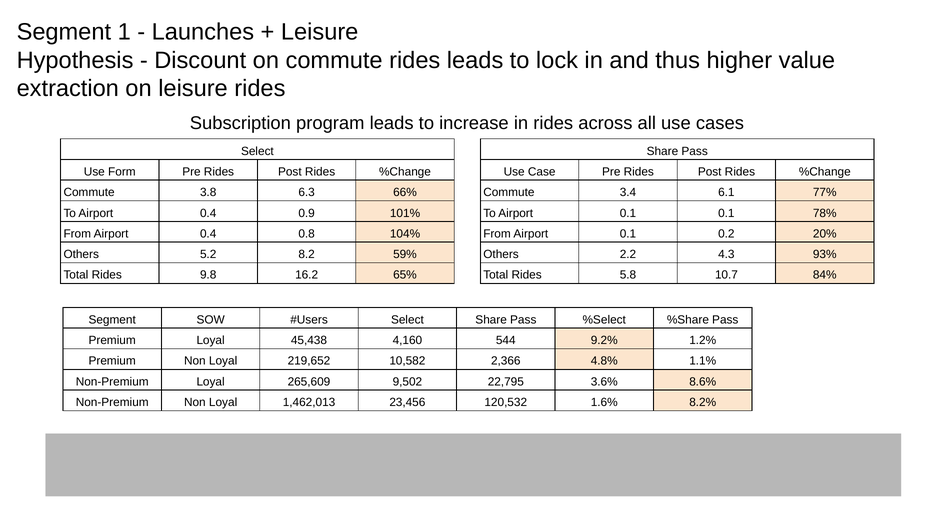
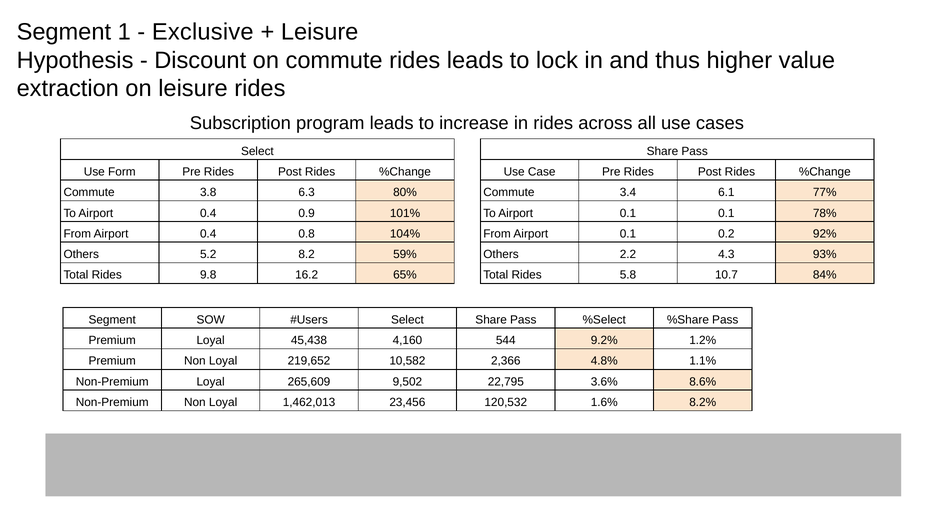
Launches: Launches -> Exclusive
66%: 66% -> 80%
20%: 20% -> 92%
